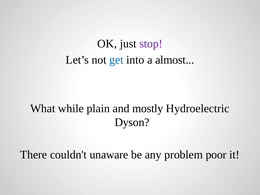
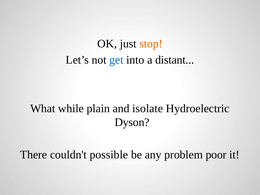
stop colour: purple -> orange
almost: almost -> distant
mostly: mostly -> isolate
unaware: unaware -> possible
